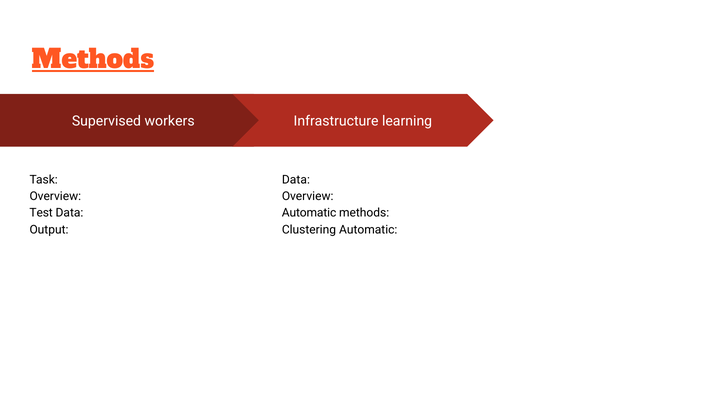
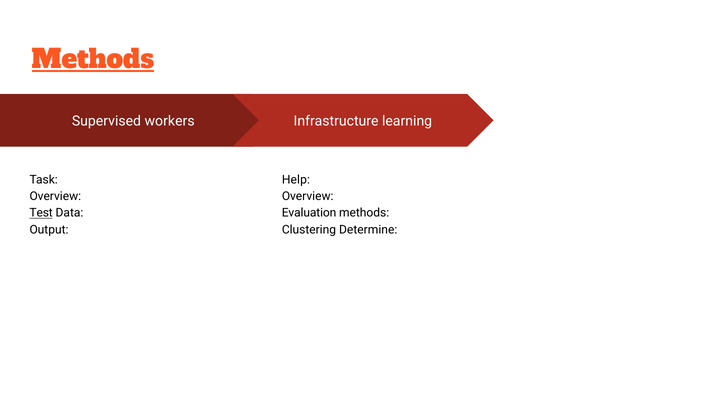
Data at (296, 180): Data -> Help
Test underline: none -> present
Automatic at (309, 213): Automatic -> Evaluation
Clustering Automatic: Automatic -> Determine
